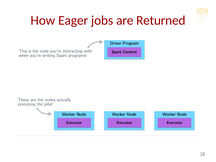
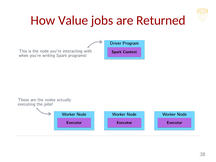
Eager: Eager -> Value
